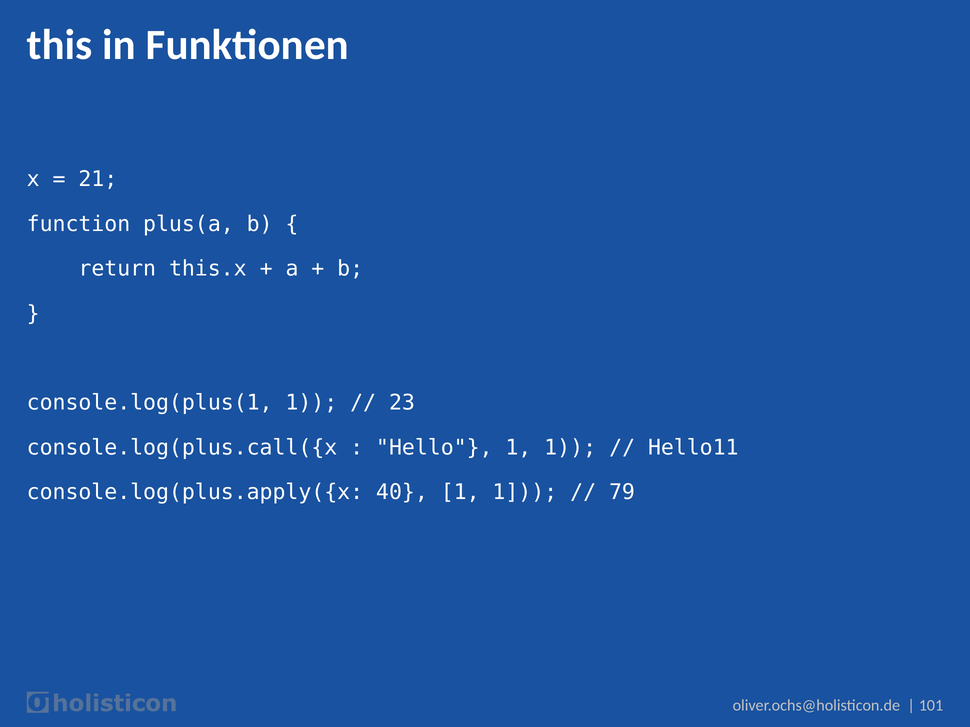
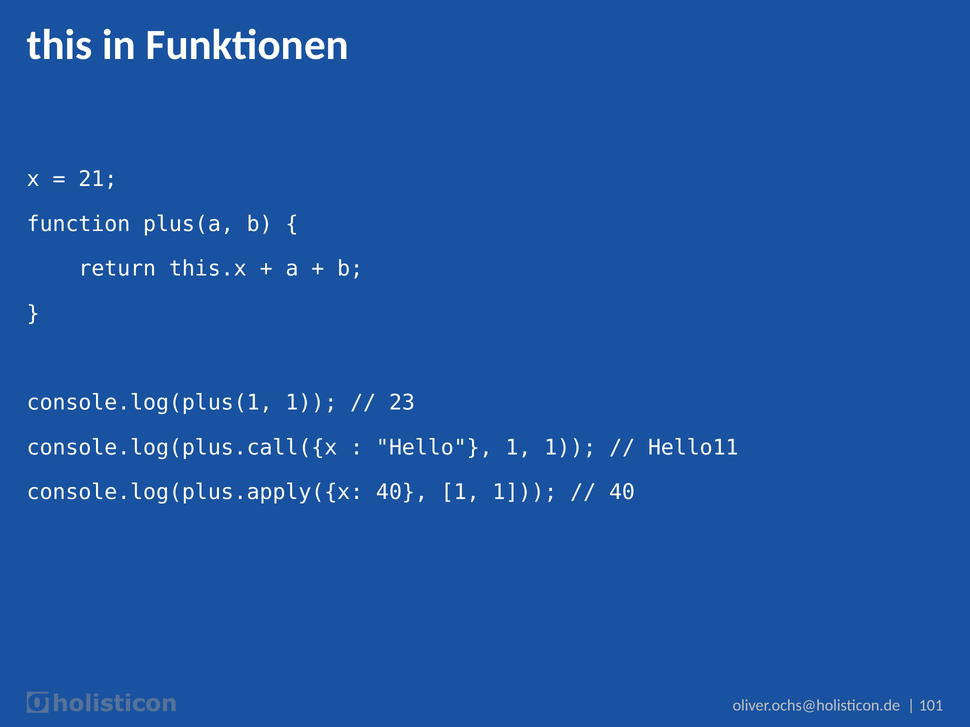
79 at (622, 493): 79 -> 40
